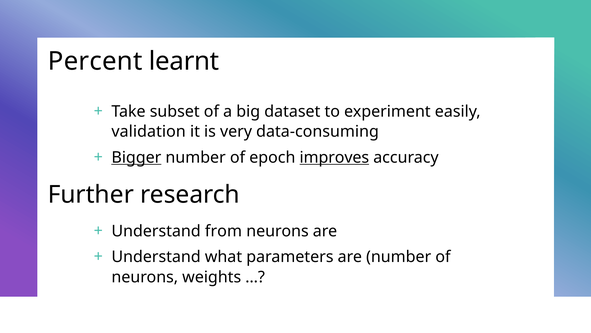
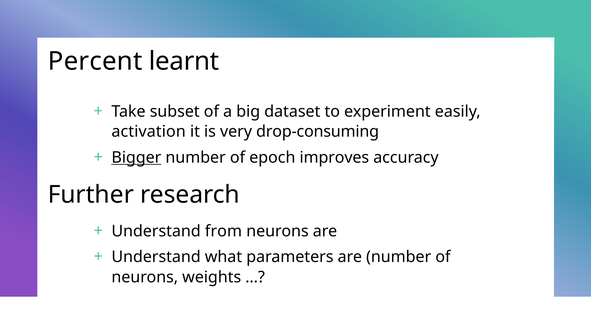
validation: validation -> activation
data-consuming: data-consuming -> drop-consuming
improves underline: present -> none
